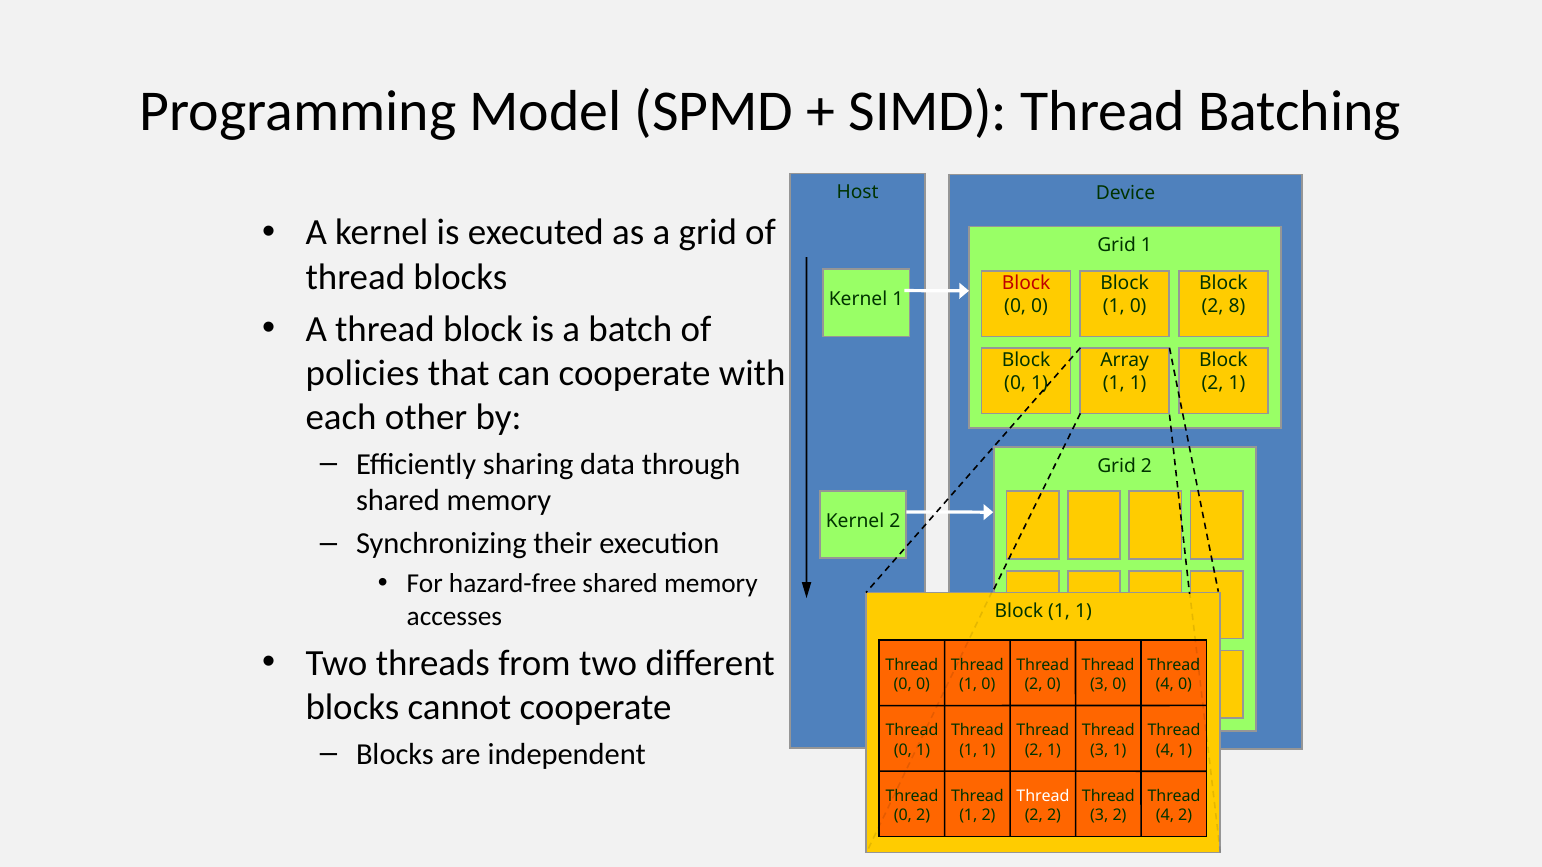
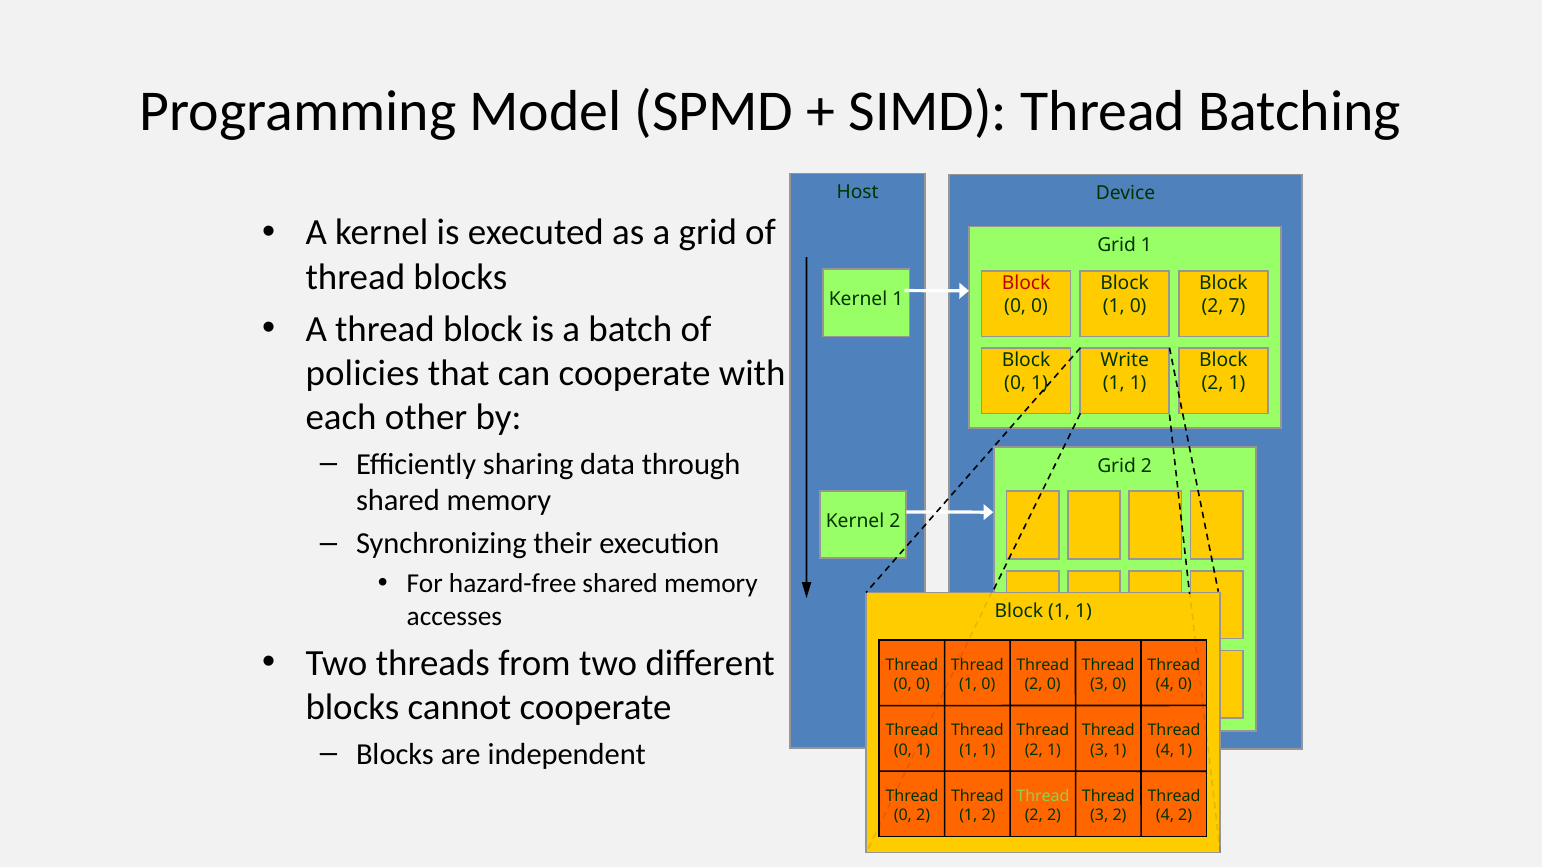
8: 8 -> 7
Array: Array -> Write
Thread at (1043, 796) colour: white -> light green
